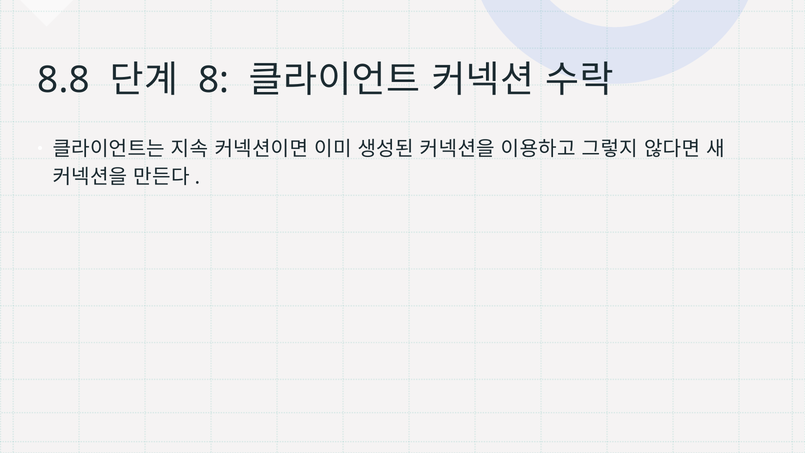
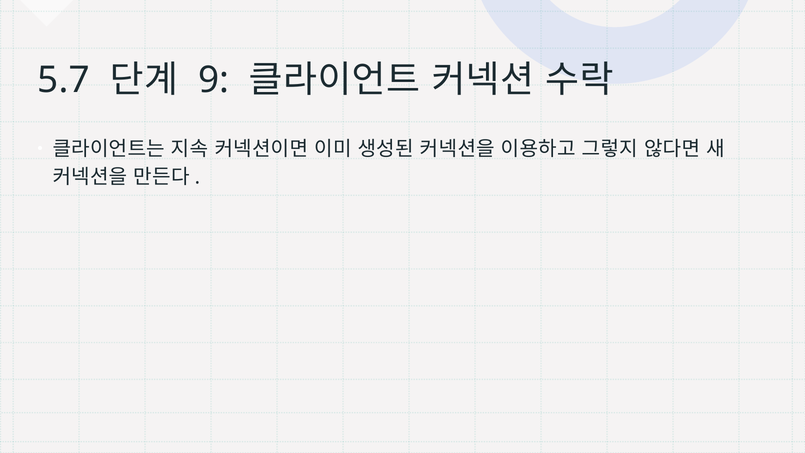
8.8: 8.8 -> 5.7
8: 8 -> 9
